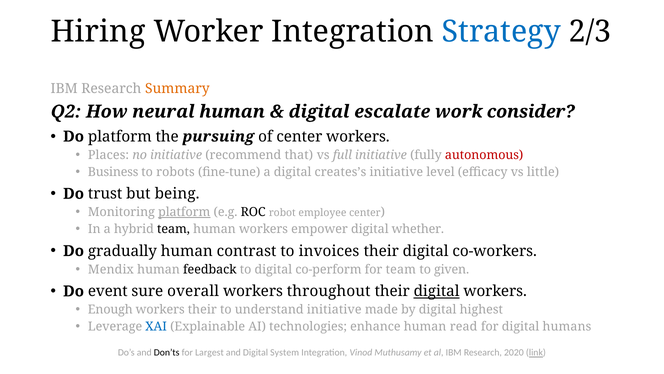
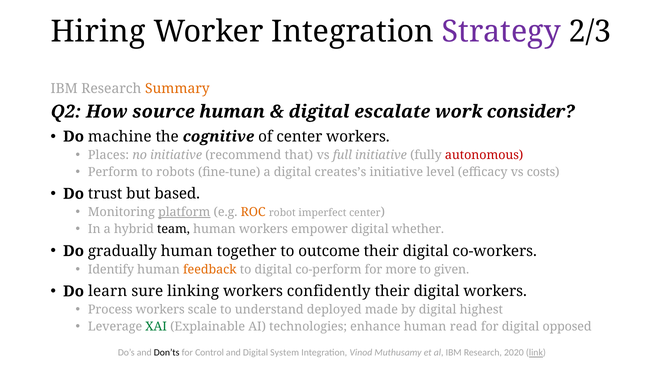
Strategy colour: blue -> purple
neural: neural -> source
Do platform: platform -> machine
pursuing: pursuing -> cognitive
Business: Business -> Perform
little: little -> costs
being: being -> based
ROC colour: black -> orange
employee: employee -> imperfect
contrast: contrast -> together
invoices: invoices -> outcome
Mendix: Mendix -> Identify
feedback colour: black -> orange
for team: team -> more
event: event -> learn
overall: overall -> linking
throughout: throughout -> confidently
digital at (437, 291) underline: present -> none
Enough: Enough -> Process
workers their: their -> scale
understand initiative: initiative -> deployed
XAI colour: blue -> green
humans: humans -> opposed
Largest: Largest -> Control
